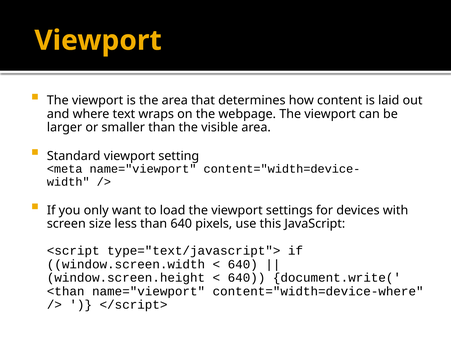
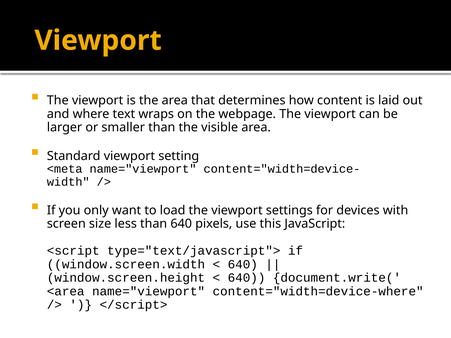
<than: <than -> <area
